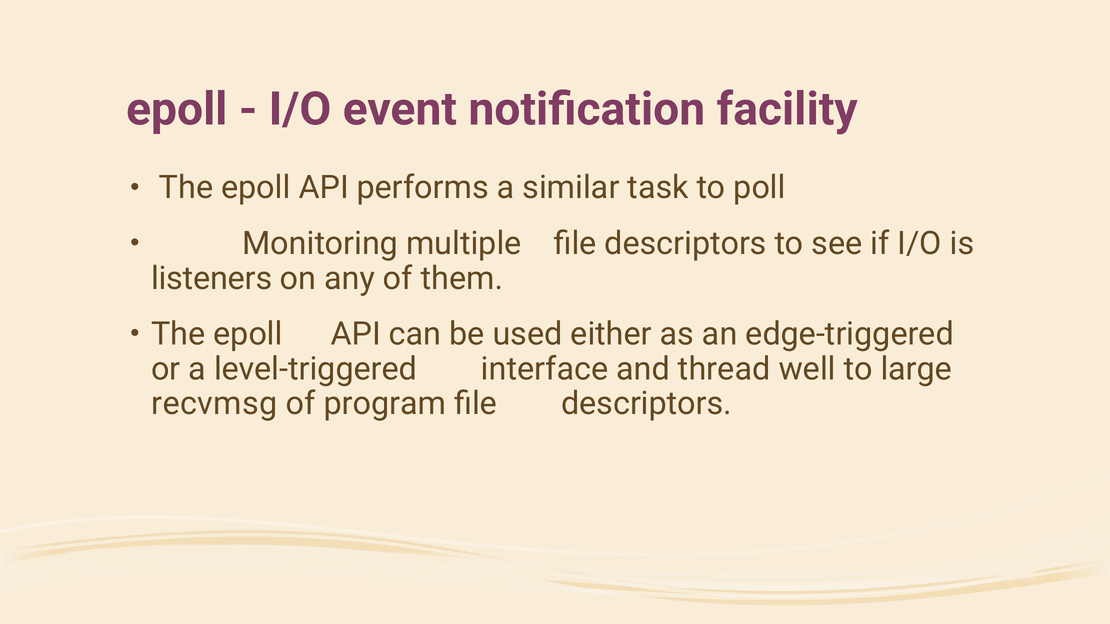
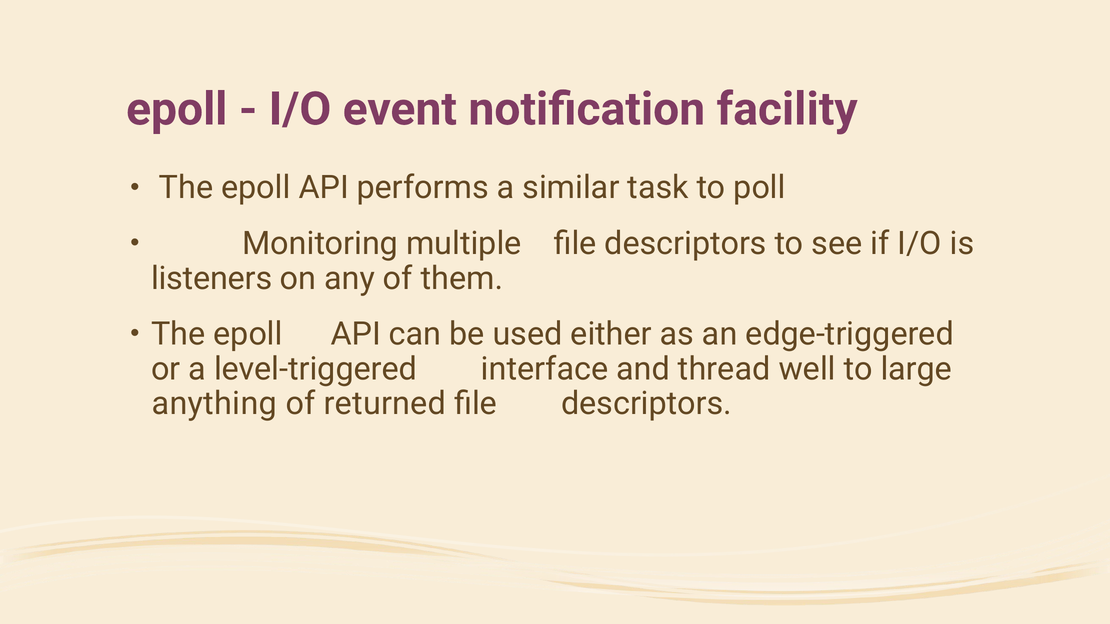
recvmsg: recvmsg -> anything
program: program -> returned
